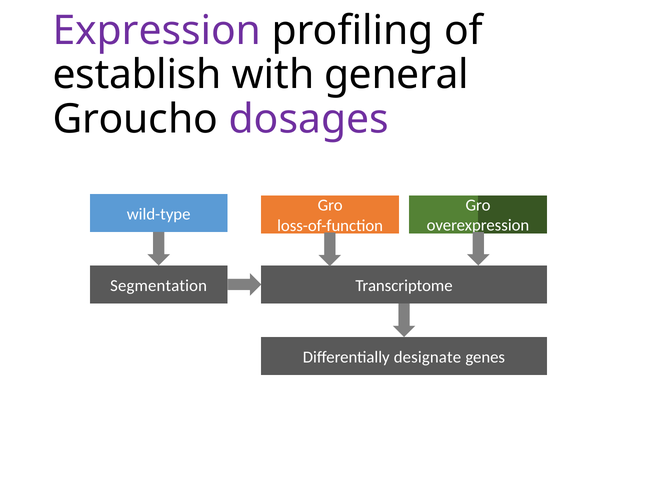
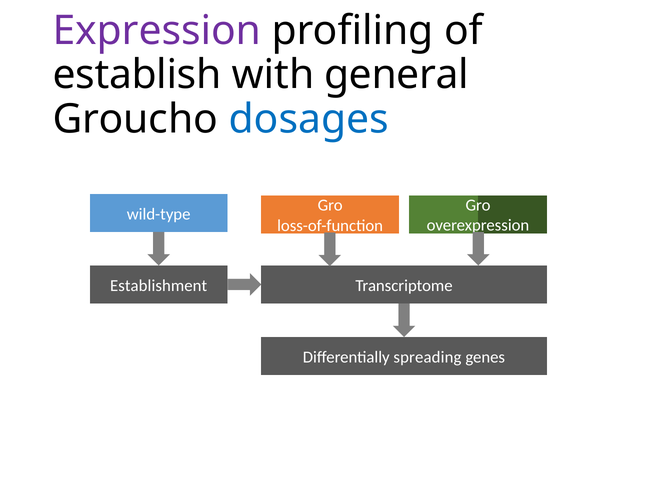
dosages colour: purple -> blue
Segmentation: Segmentation -> Establishment
designate: designate -> spreading
